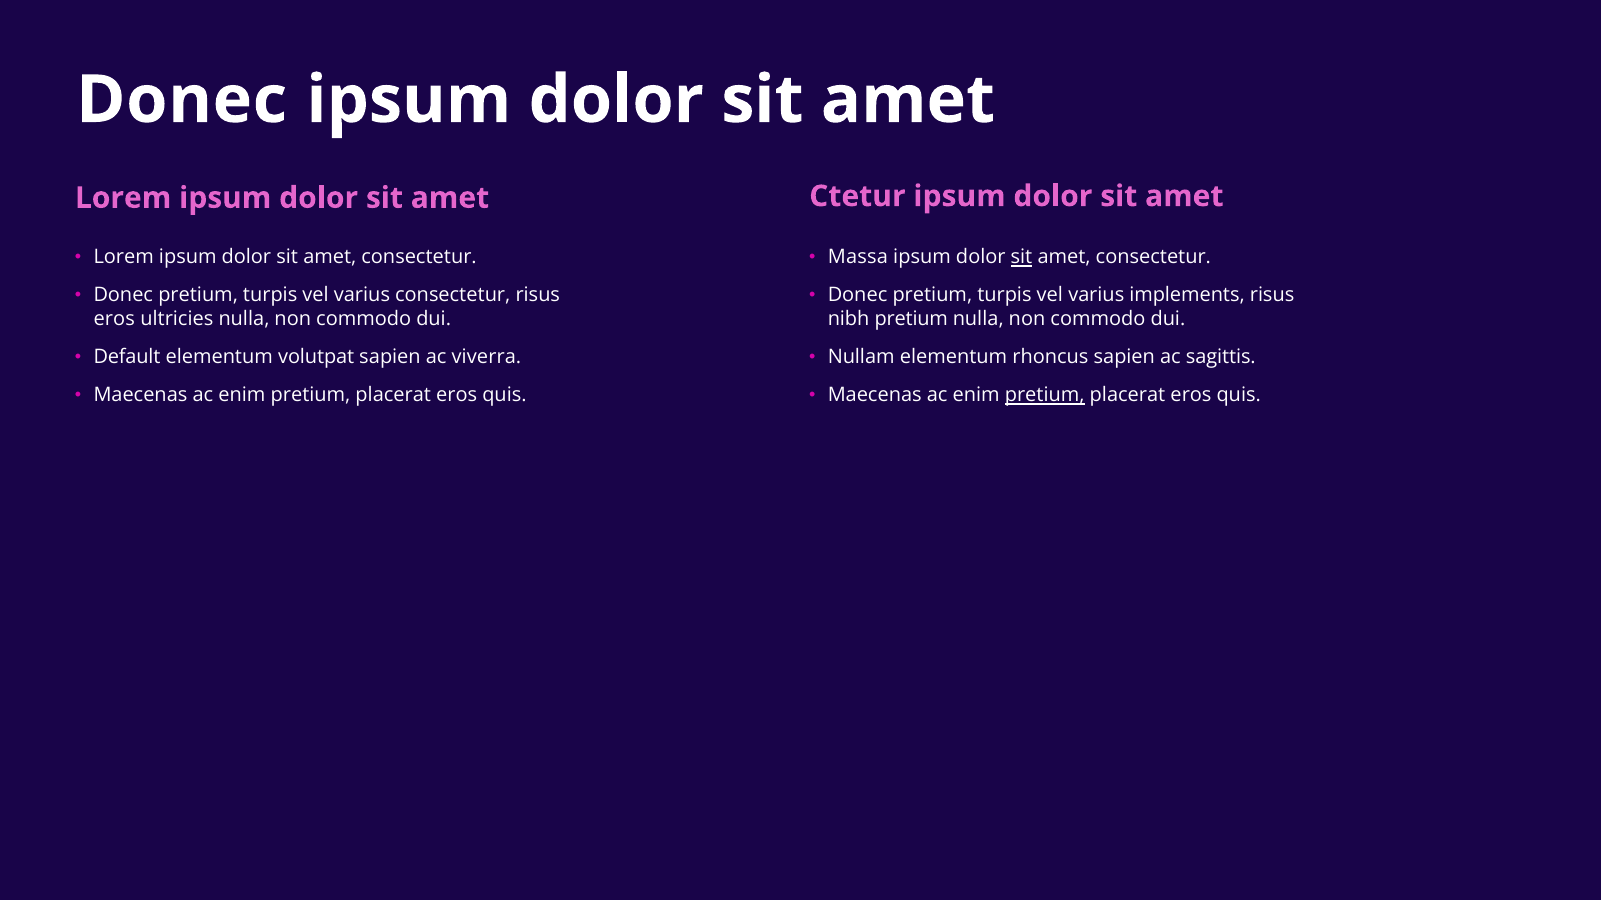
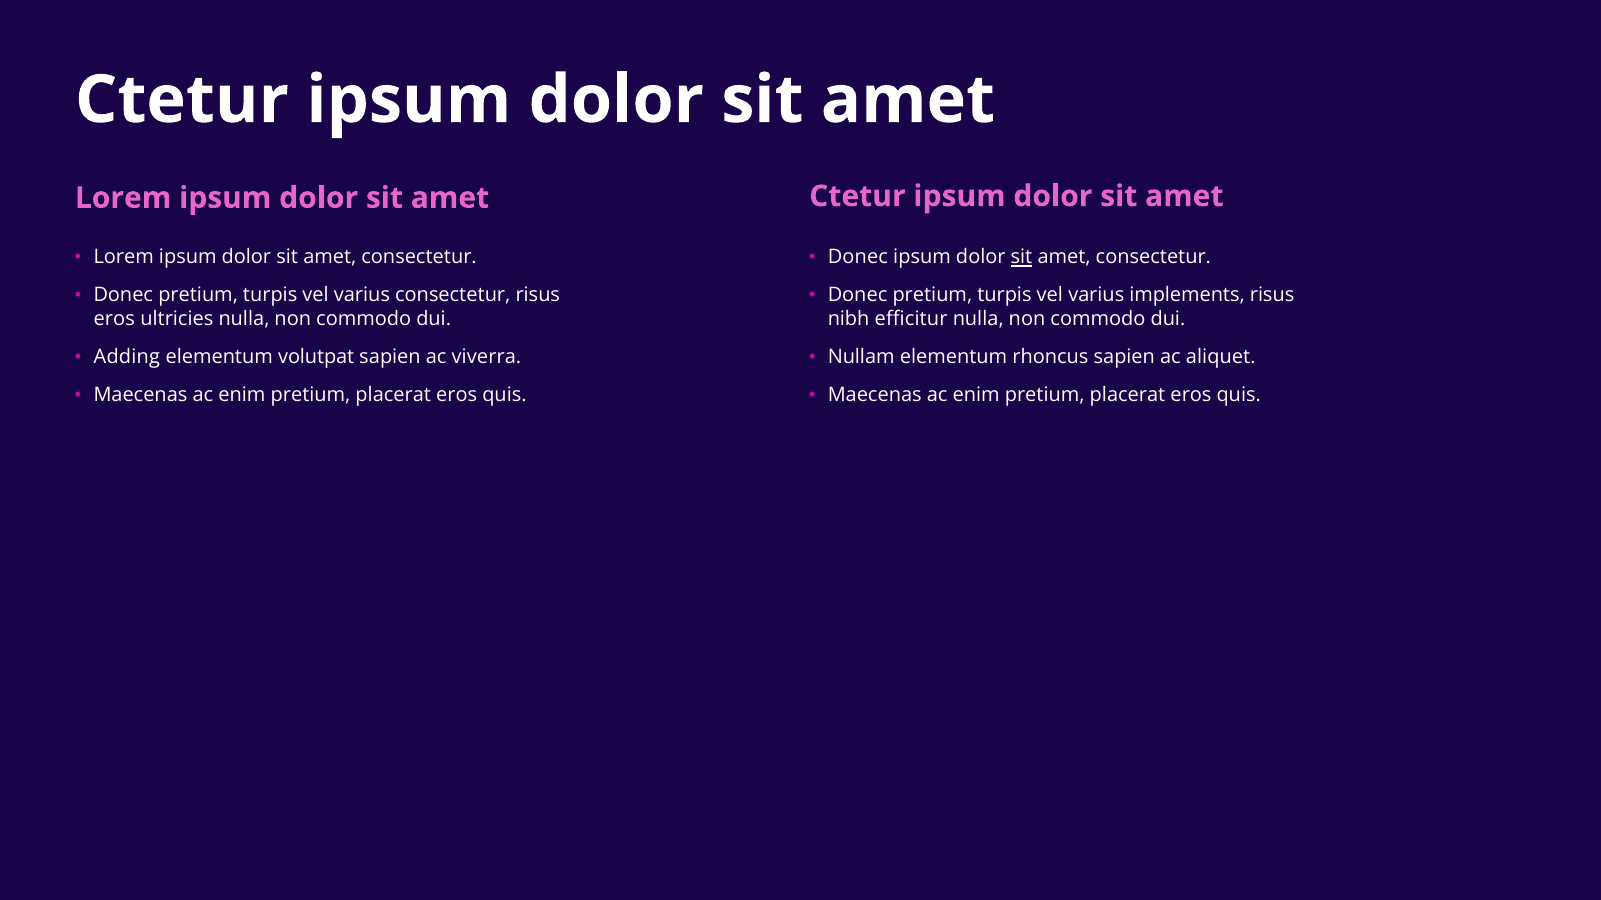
Donec at (182, 100): Donec -> Ctetur
Massa at (858, 257): Massa -> Donec
nibh pretium: pretium -> efficitur
Default: Default -> Adding
sagittis: sagittis -> aliquet
pretium at (1045, 396) underline: present -> none
